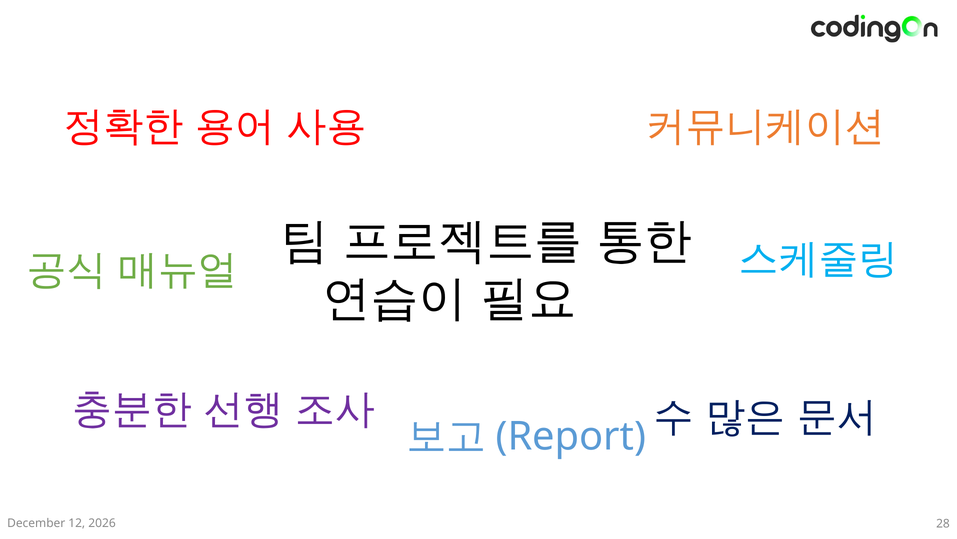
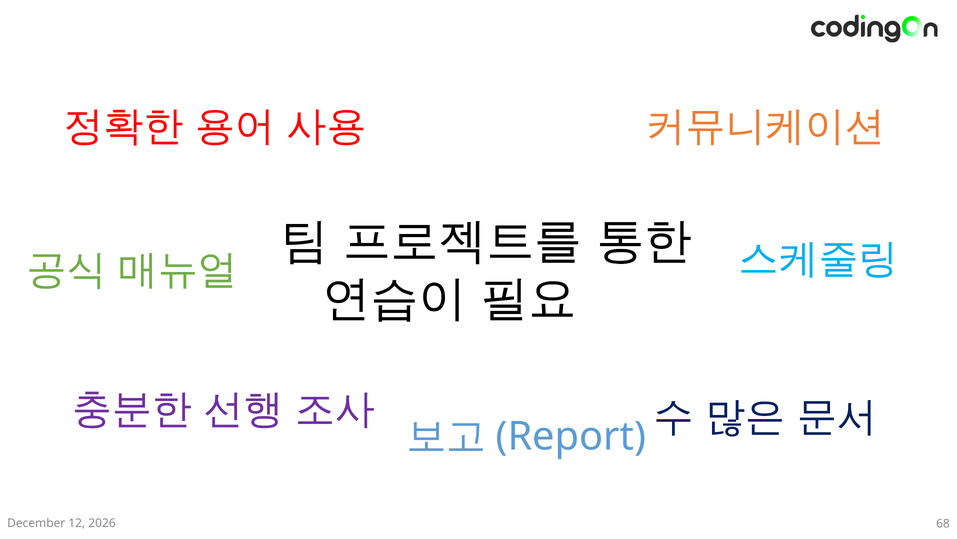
28: 28 -> 68
